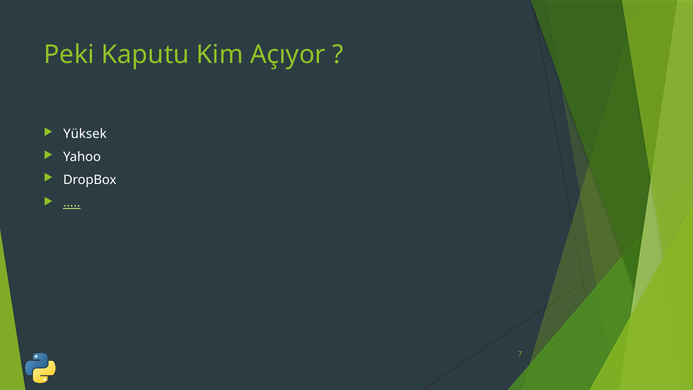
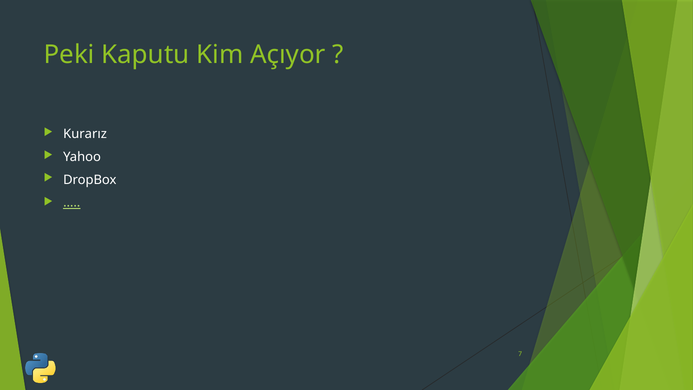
Yüksek: Yüksek -> Kurarız
